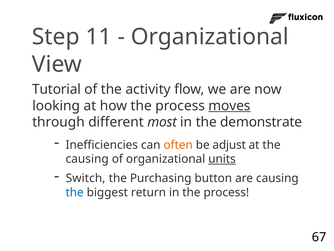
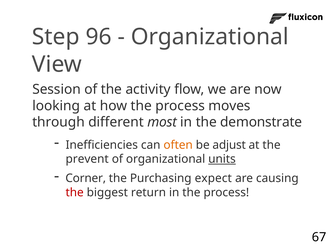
11: 11 -> 96
Tutorial: Tutorial -> Session
moves underline: present -> none
causing at (87, 159): causing -> prevent
Switch: Switch -> Corner
button: button -> expect
the at (75, 192) colour: blue -> red
